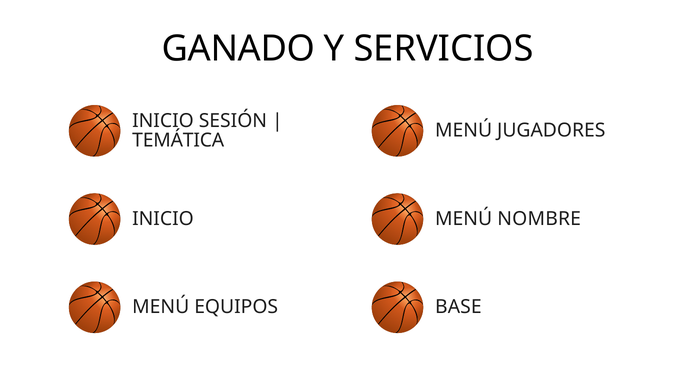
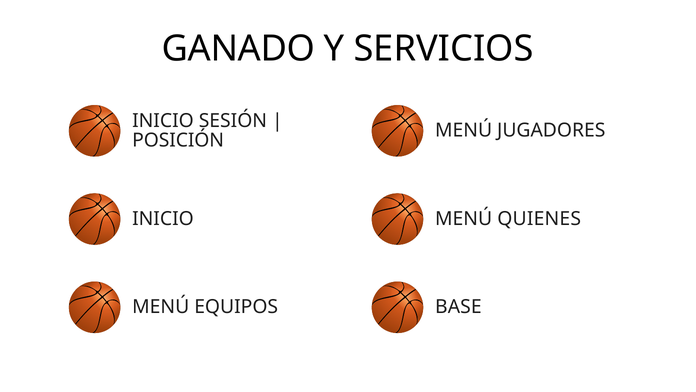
TEMÁTICA: TEMÁTICA -> POSICIÓN
NOMBRE: NOMBRE -> QUIENES
